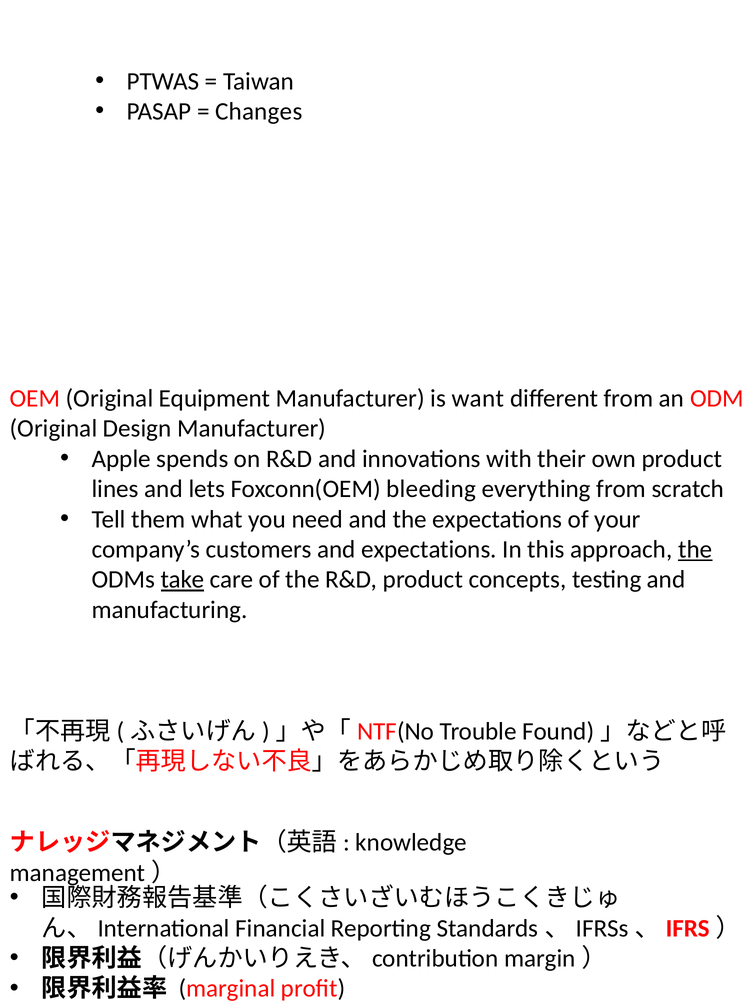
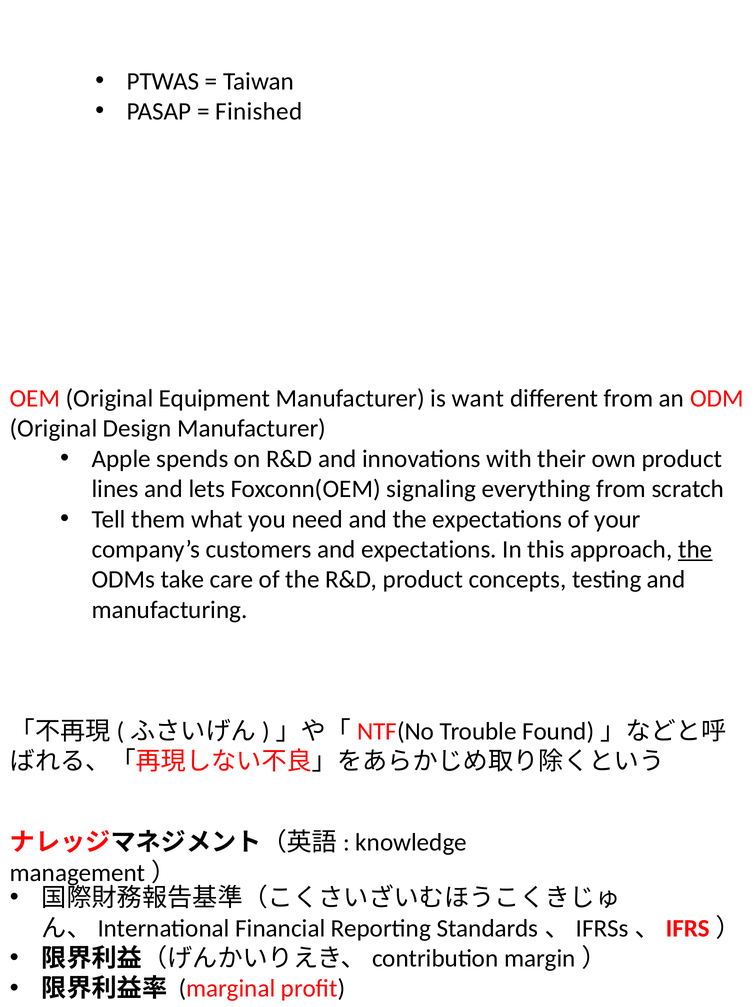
Changes: Changes -> Finished
bleeding: bleeding -> signaling
take underline: present -> none
